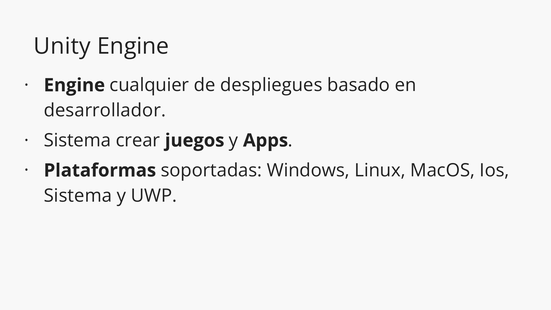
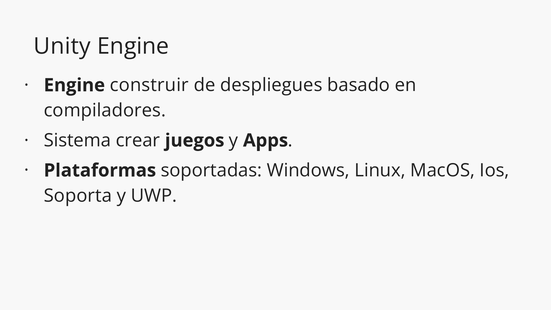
cualquier: cualquier -> construir
desarrollador: desarrollador -> compiladores
Sistema at (78, 196): Sistema -> Soporta
